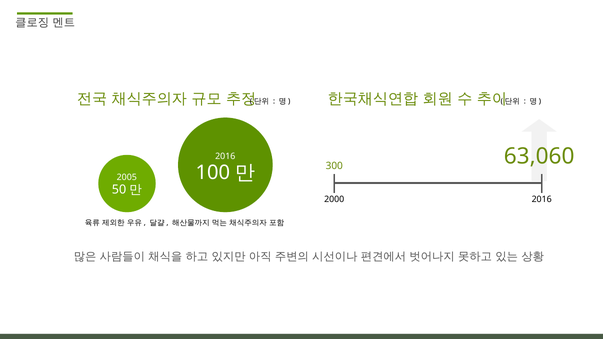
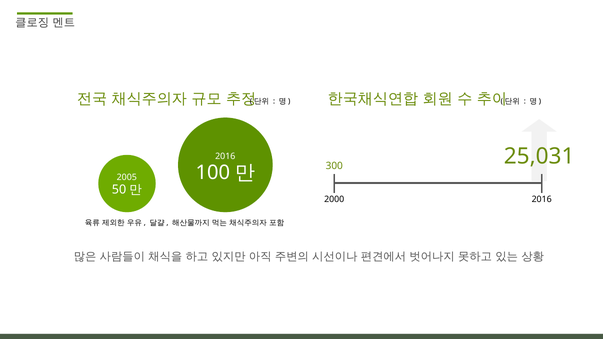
63,060: 63,060 -> 25,031
